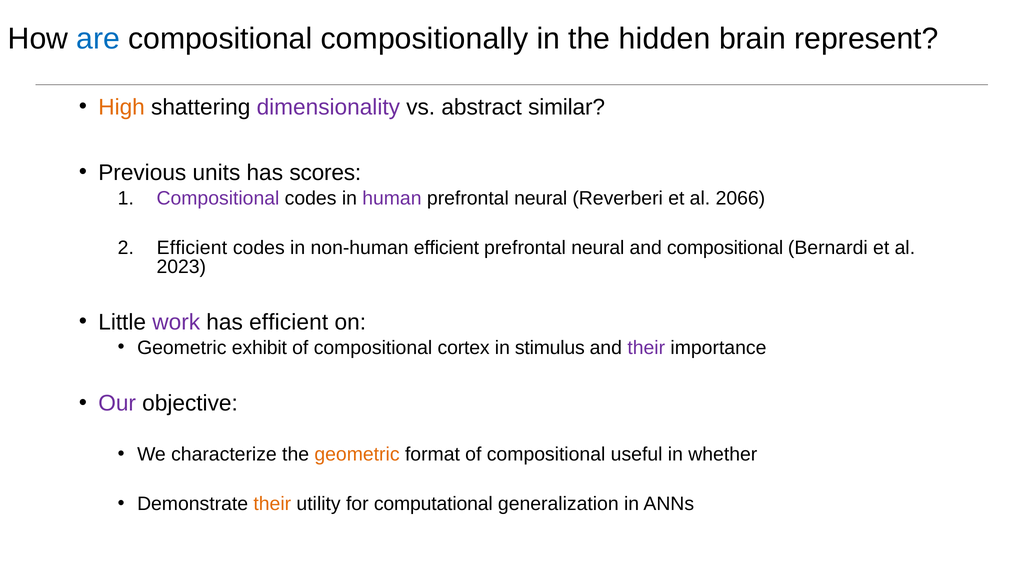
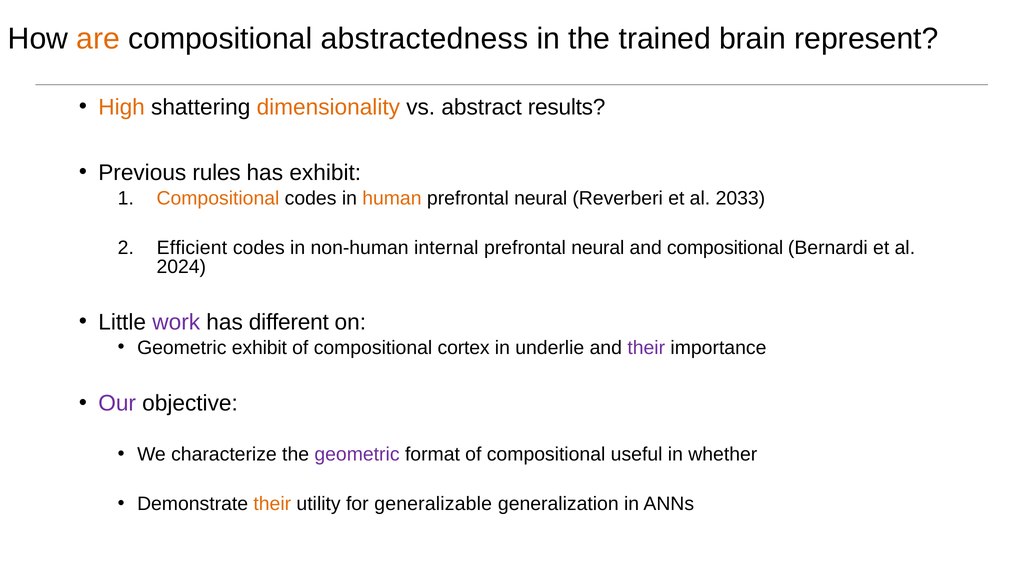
are colour: blue -> orange
compositionally: compositionally -> abstractedness
hidden: hidden -> trained
dimensionality colour: purple -> orange
similar: similar -> results
units: units -> rules
has scores: scores -> exhibit
Compositional at (218, 198) colour: purple -> orange
human colour: purple -> orange
2066: 2066 -> 2033
non-human efficient: efficient -> internal
2023: 2023 -> 2024
has efficient: efficient -> different
stimulus: stimulus -> underlie
geometric at (357, 455) colour: orange -> purple
computational: computational -> generalizable
